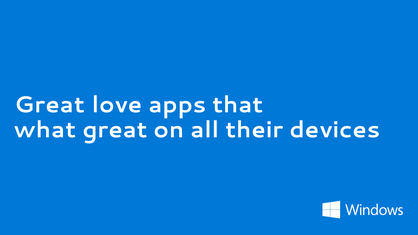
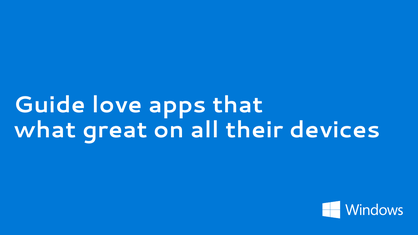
Great at (50, 105): Great -> Guide
